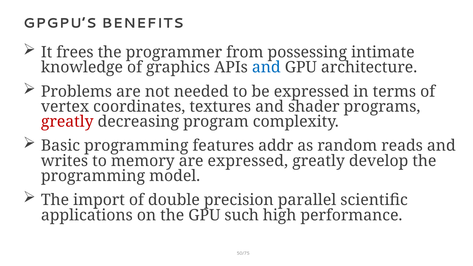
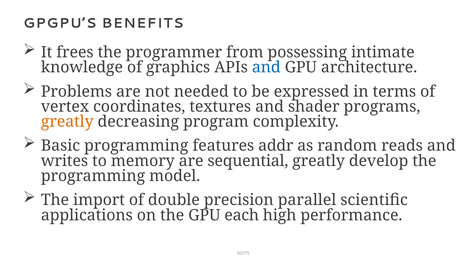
greatly at (67, 122) colour: red -> orange
are expressed: expressed -> sequential
such: such -> each
